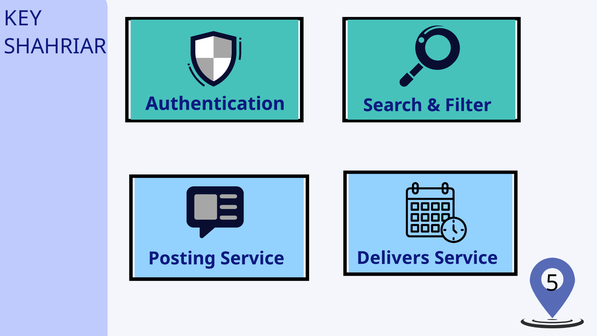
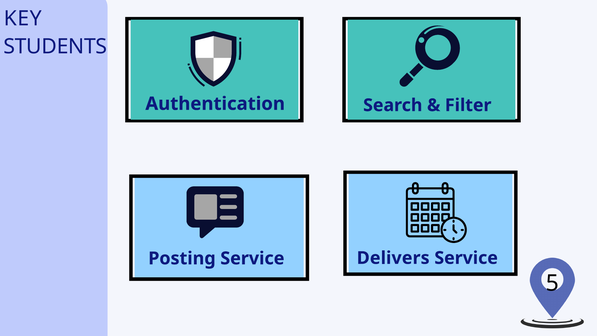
SHAHRIAR: SHAHRIAR -> STUDENTS
